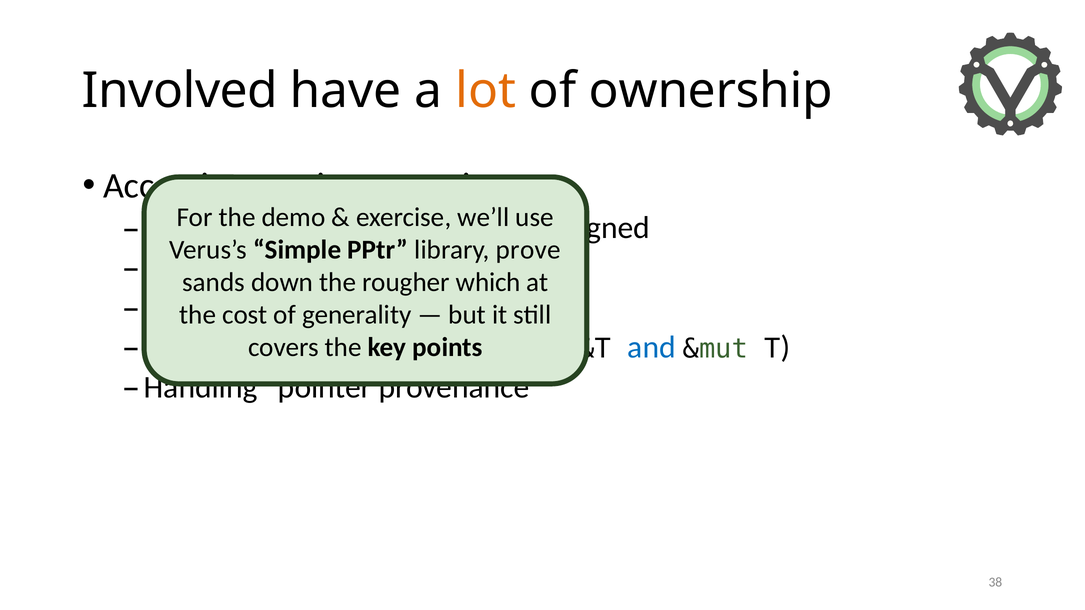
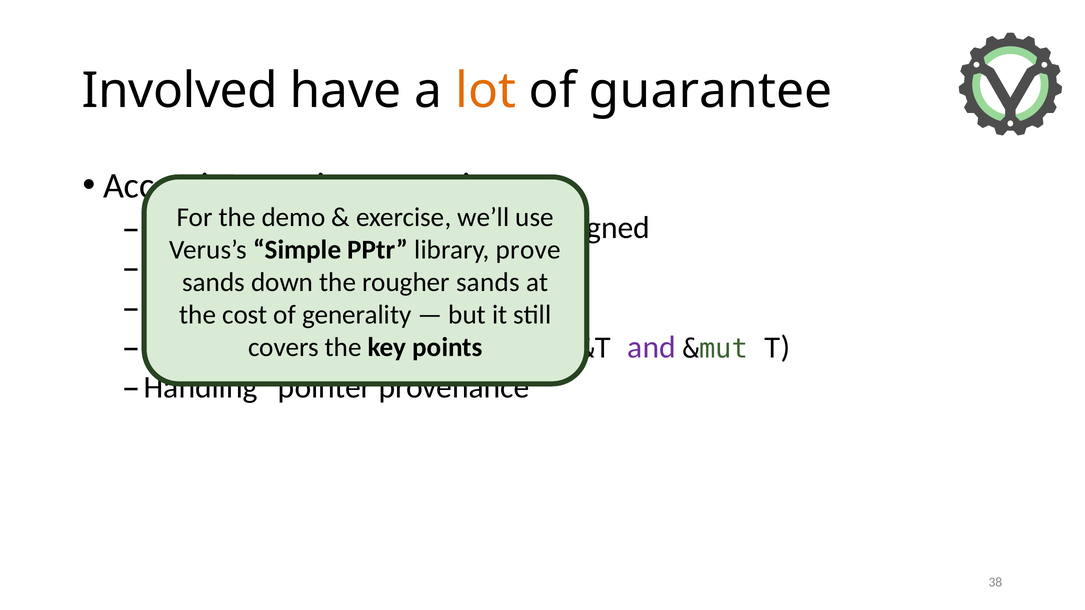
ownership: ownership -> guarantee
which at (488, 282): which -> sands
and colour: blue -> purple
